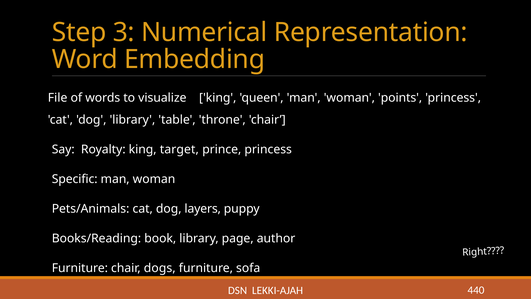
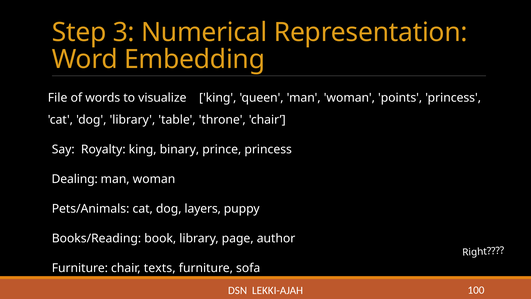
target: target -> binary
Specific: Specific -> Dealing
dogs: dogs -> texts
440: 440 -> 100
